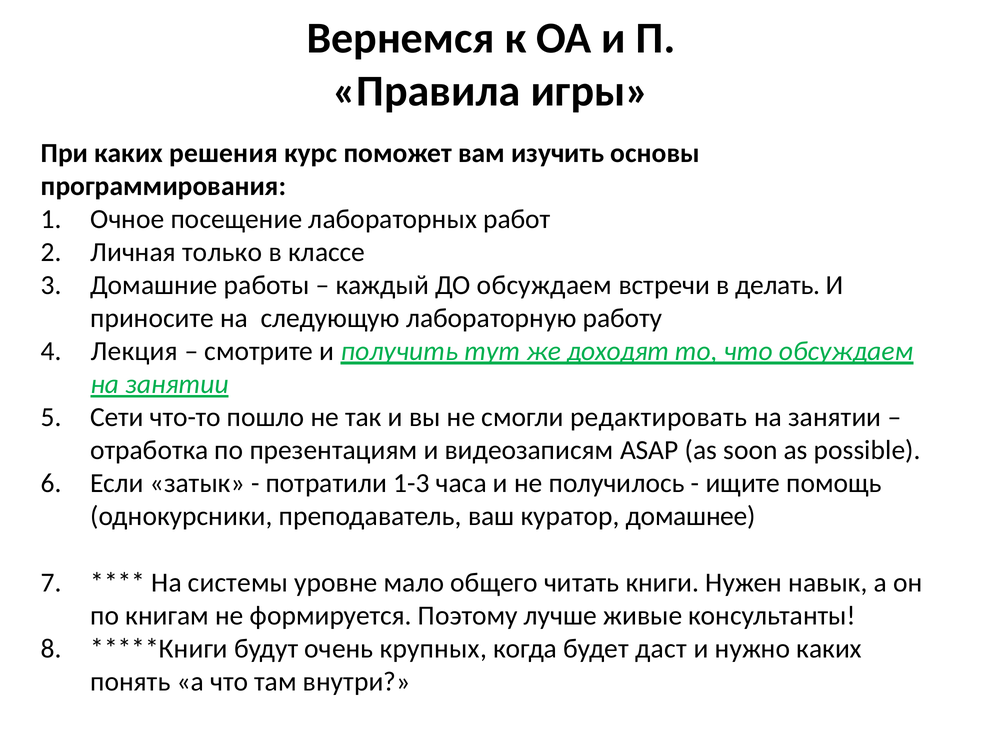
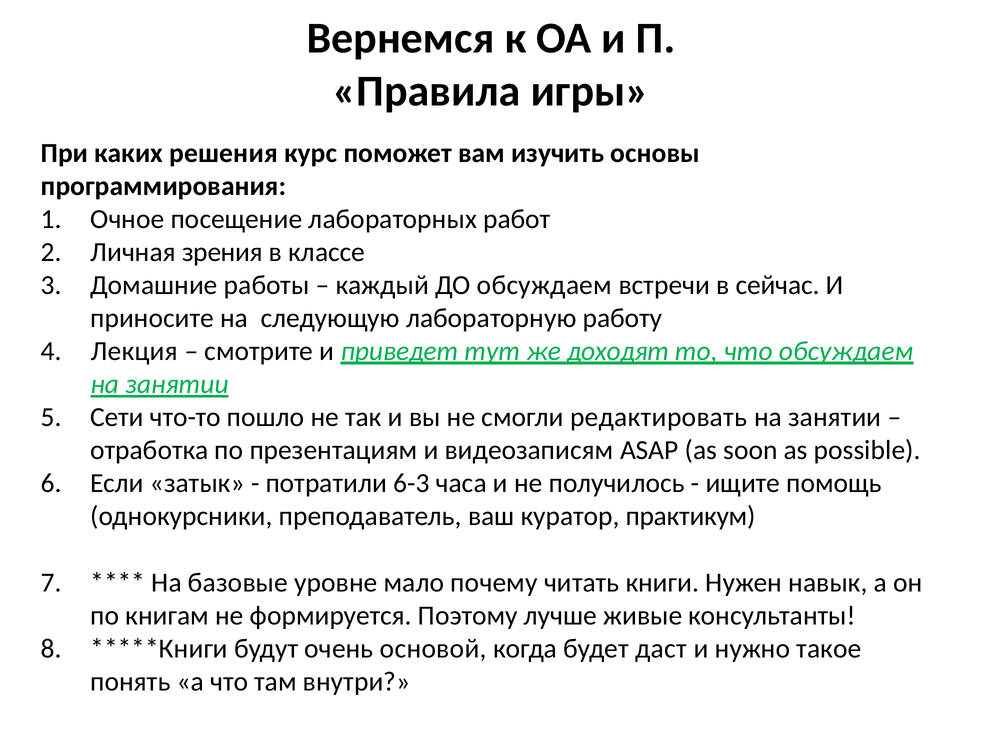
только: только -> зрения
делать: делать -> сейчас
получить: получить -> приведет
1-3: 1-3 -> 6-3
домашнее: домашнее -> практикум
системы: системы -> базовые
общего: общего -> почему
крупных: крупных -> основой
нужно каких: каких -> такое
